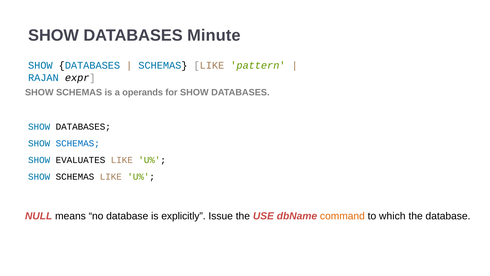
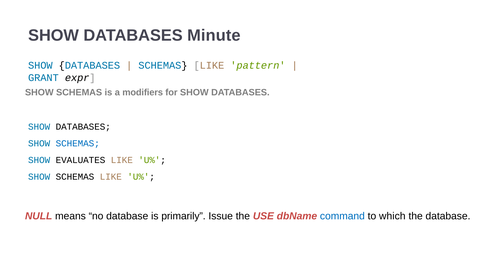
RAJAN: RAJAN -> GRANT
operands: operands -> modifiers
explicitly: explicitly -> primarily
command colour: orange -> blue
